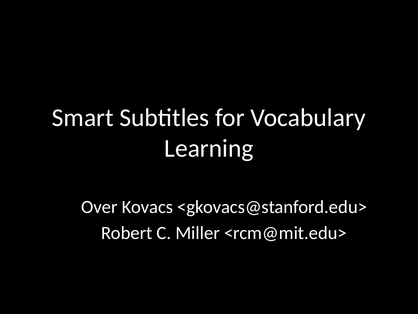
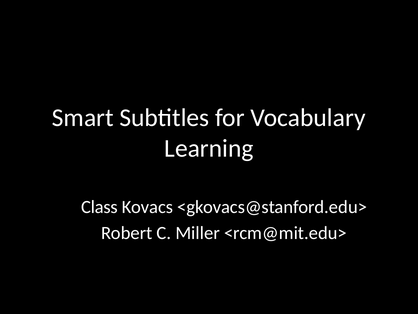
Over: Over -> Class
